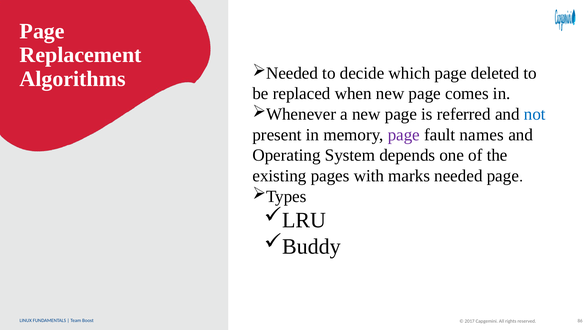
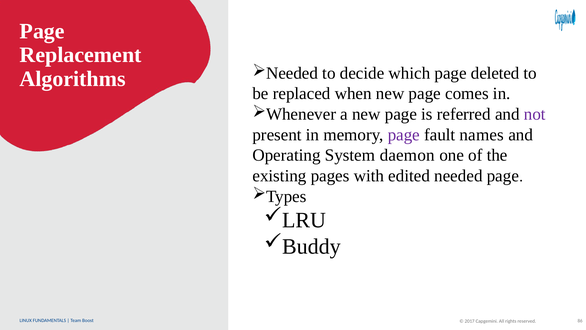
not colour: blue -> purple
depends: depends -> daemon
marks: marks -> edited
